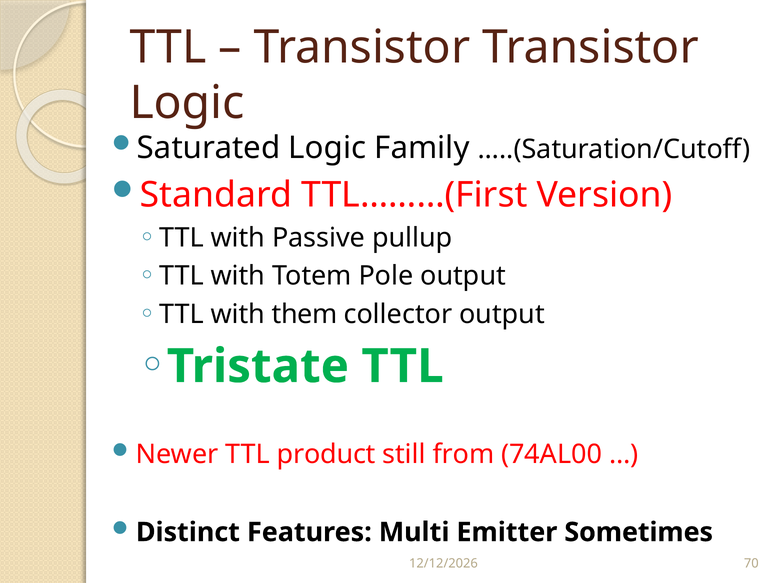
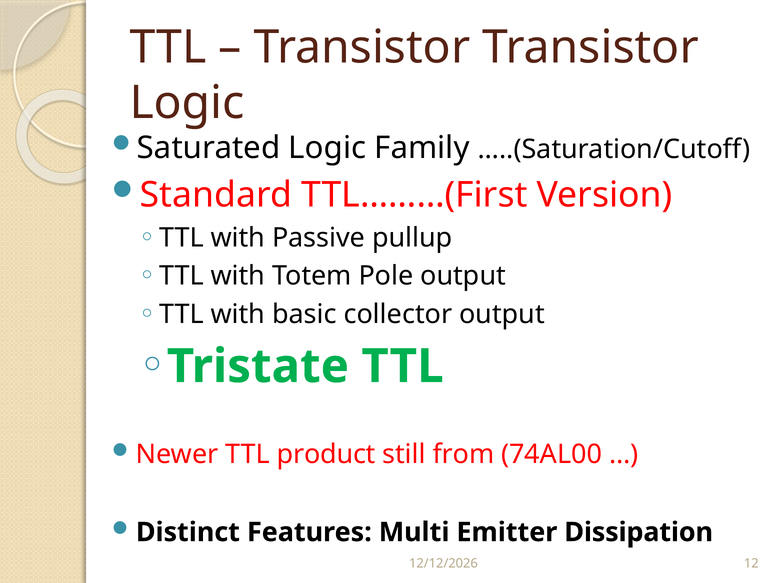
them: them -> basic
Sometimes: Sometimes -> Dissipation
70: 70 -> 12
